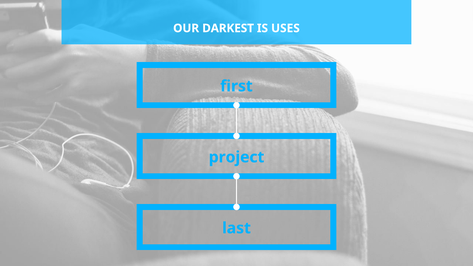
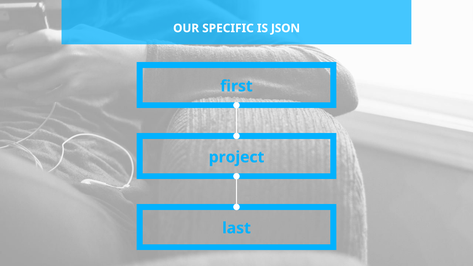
DARKEST: DARKEST -> SPECIFIC
USES: USES -> JSON
